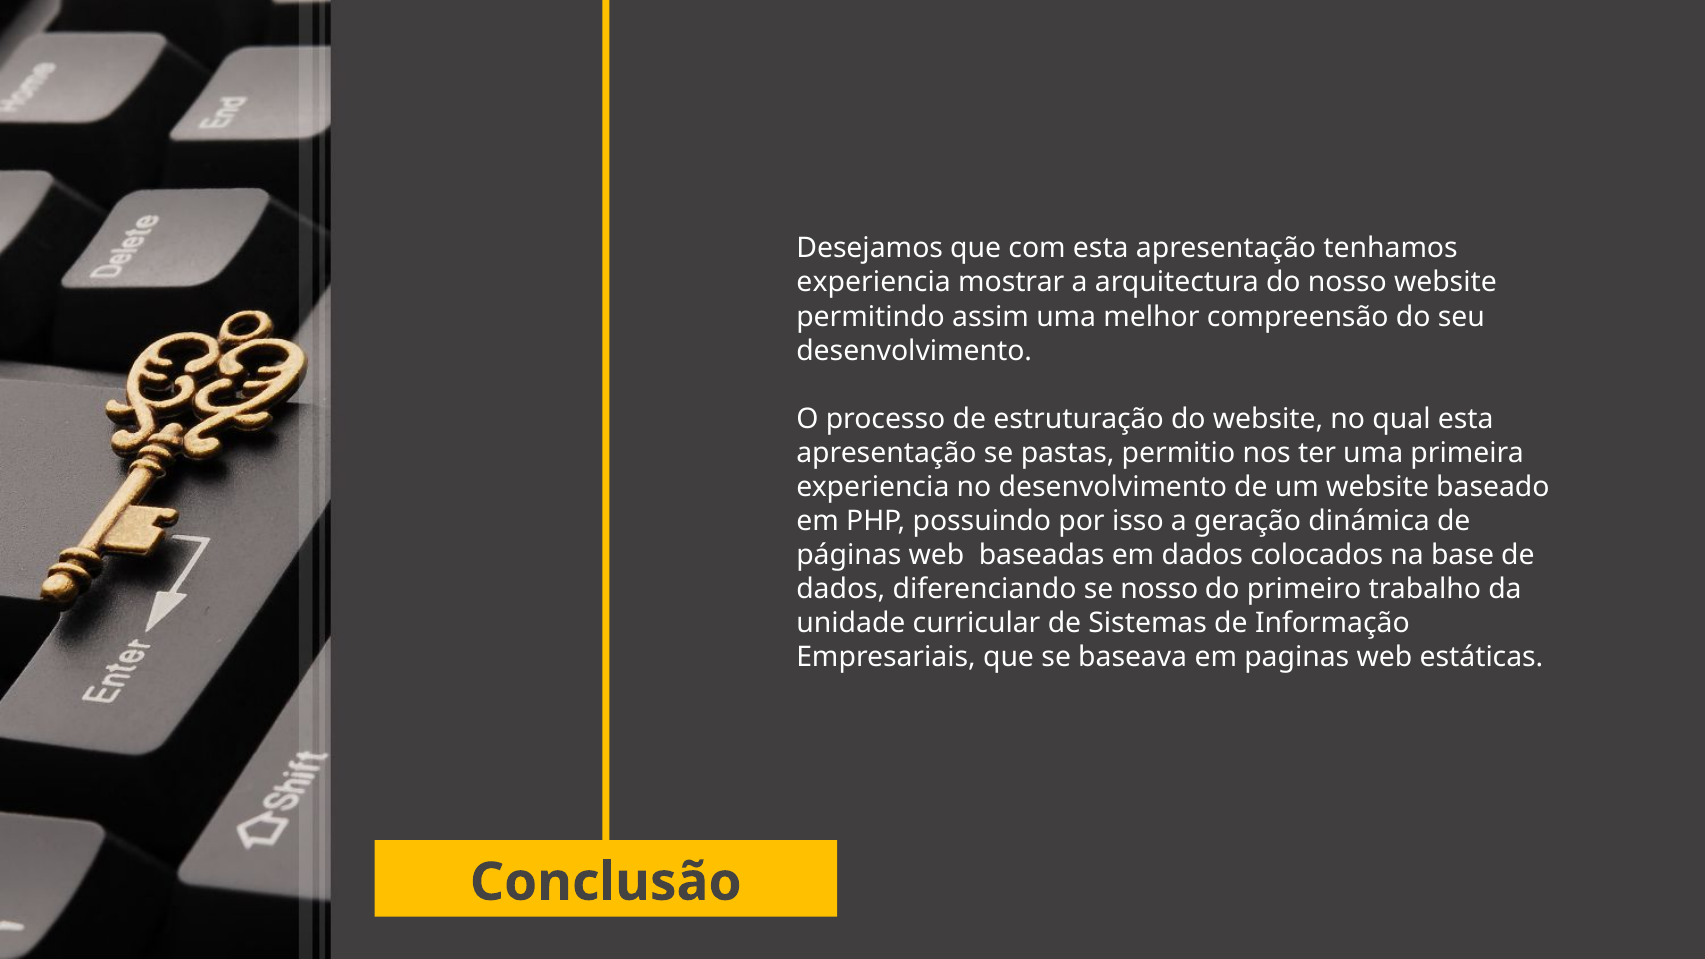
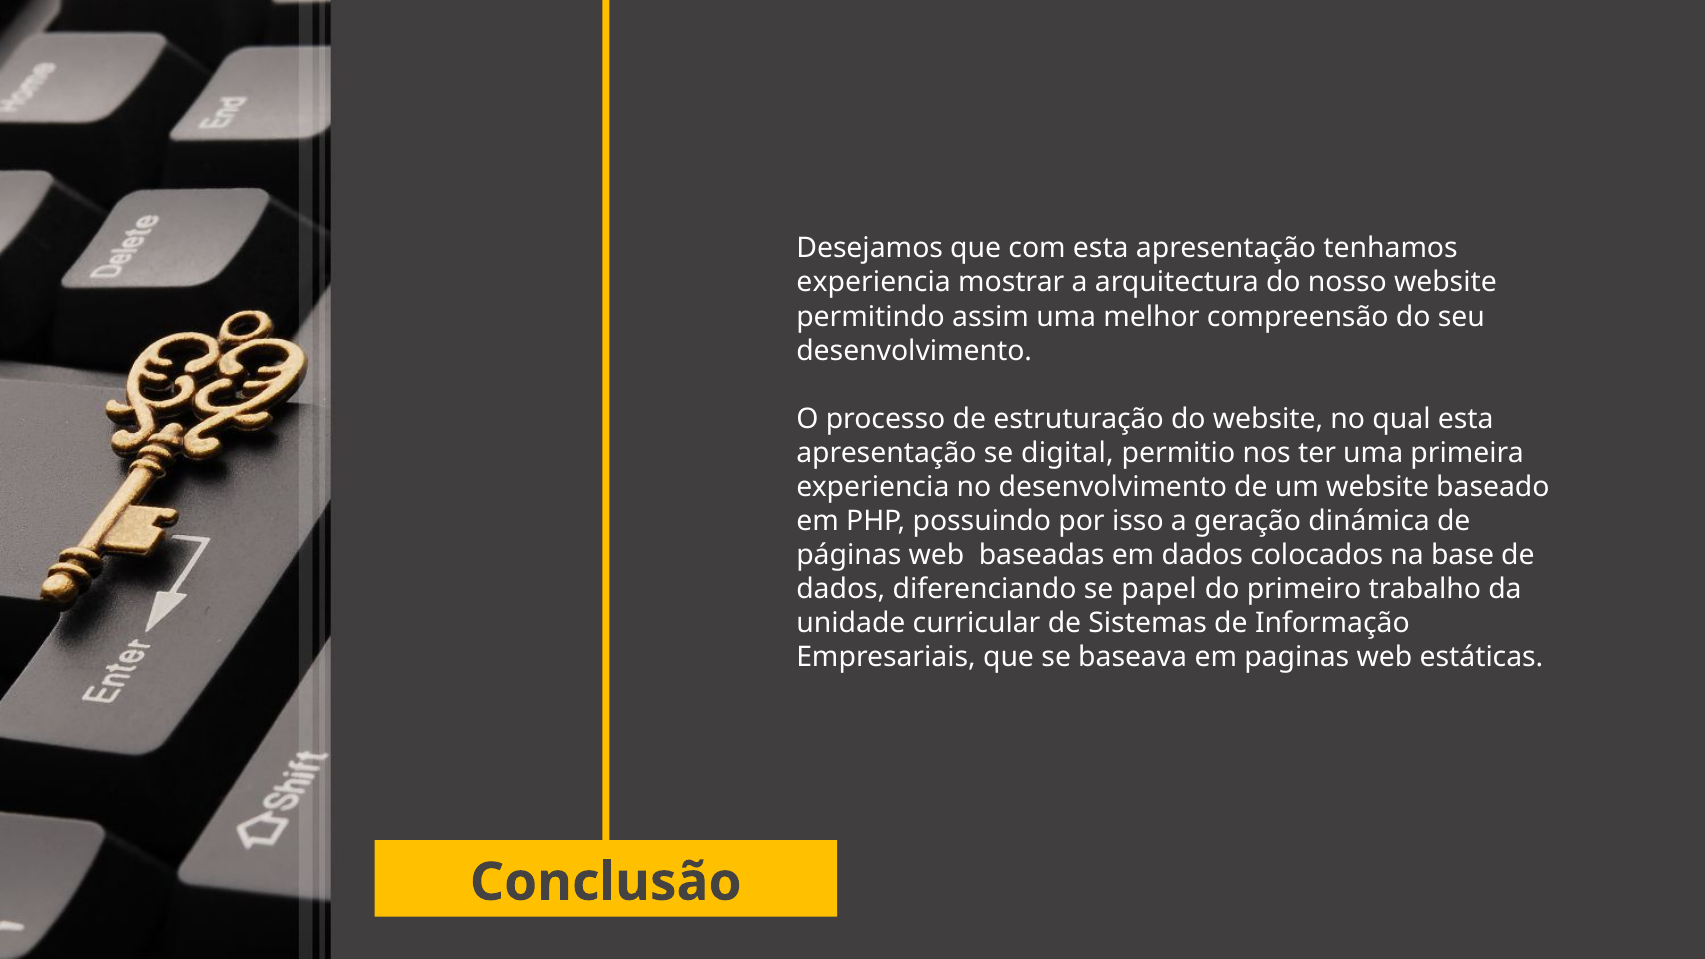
pastas: pastas -> digital
se nosso: nosso -> papel
